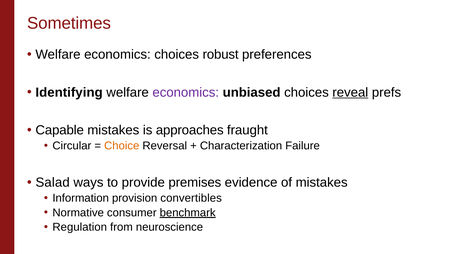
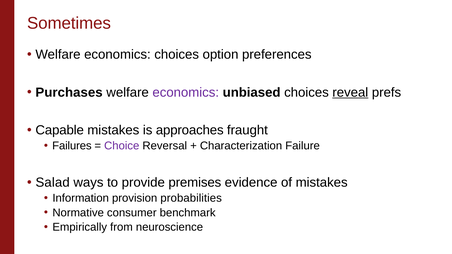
robust: robust -> option
Identifying: Identifying -> Purchases
Circular: Circular -> Failures
Choice colour: orange -> purple
convertibles: convertibles -> probabilities
benchmark underline: present -> none
Regulation: Regulation -> Empirically
